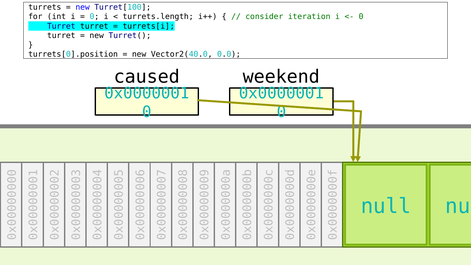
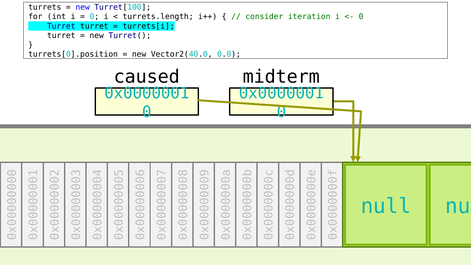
weekend: weekend -> midterm
